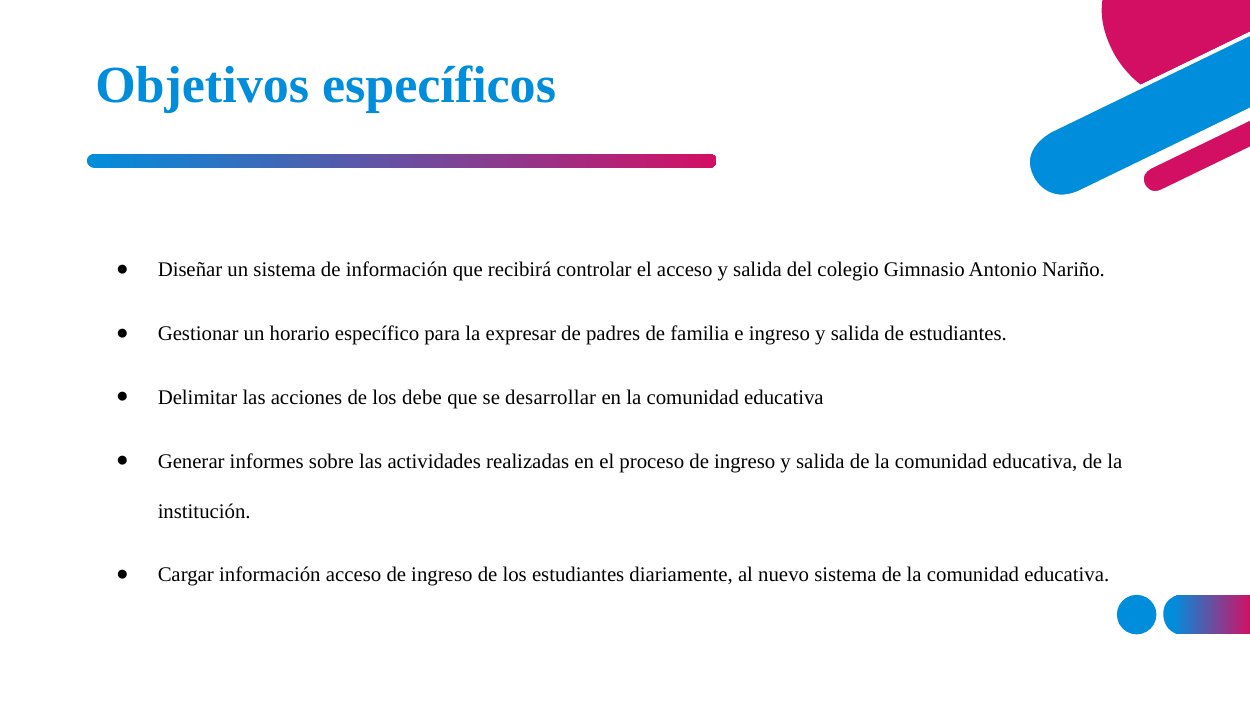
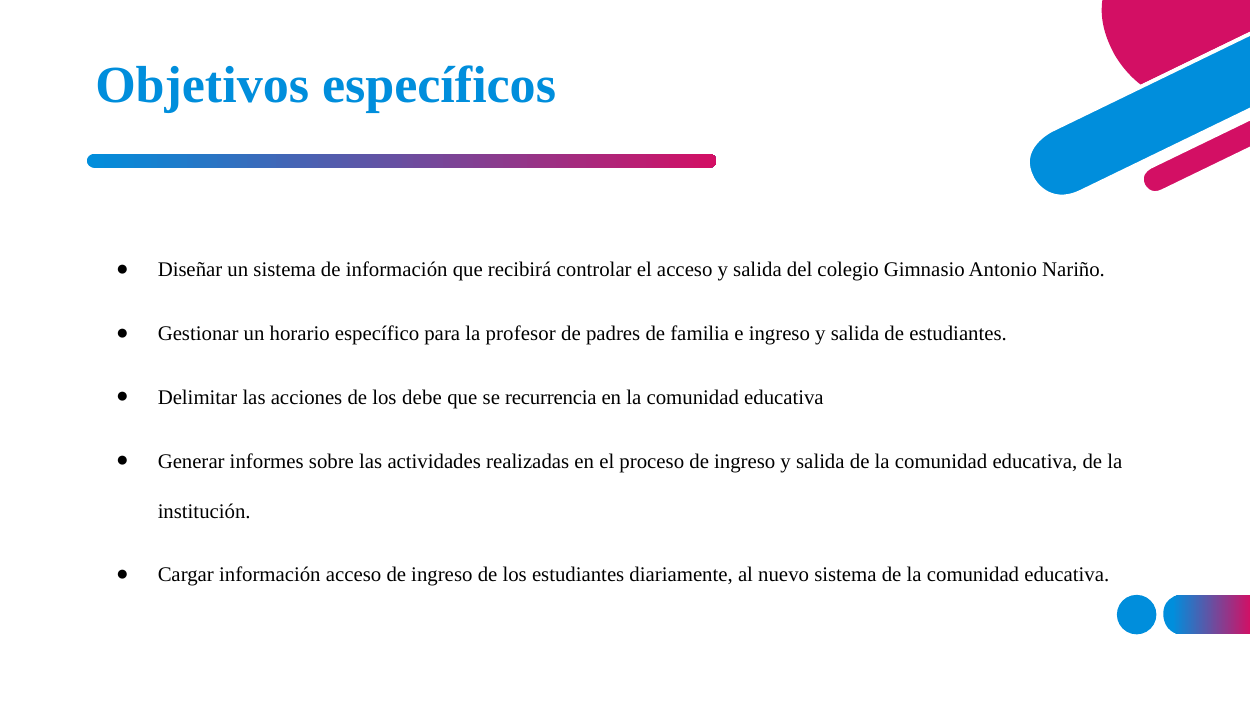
expresar: expresar -> profesor
desarrollar: desarrollar -> recurrencia
